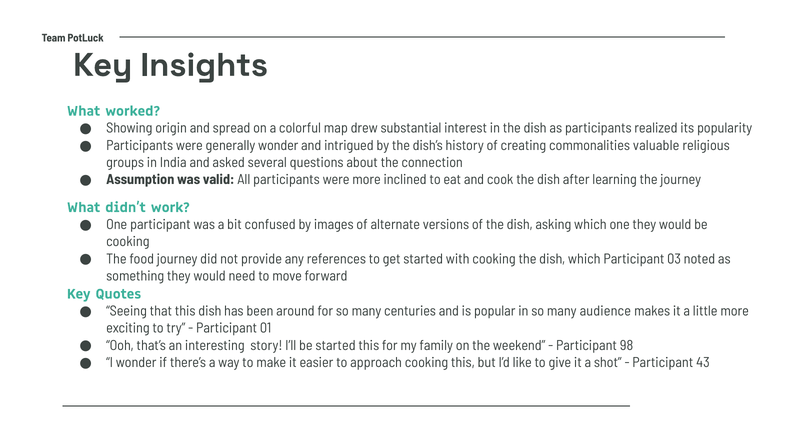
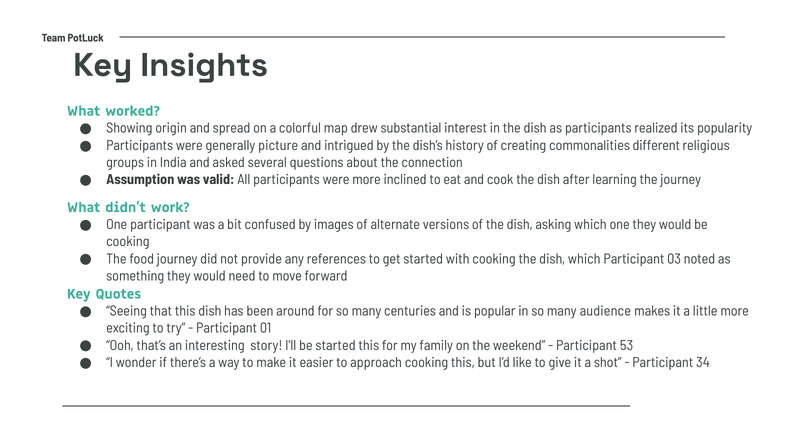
generally wonder: wonder -> picture
valuable: valuable -> different
98: 98 -> 53
43: 43 -> 34
